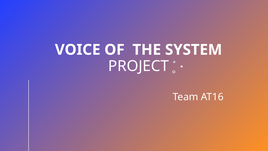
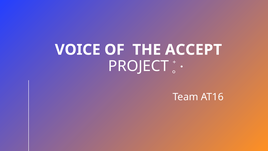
SYSTEM: SYSTEM -> ACCEPT
